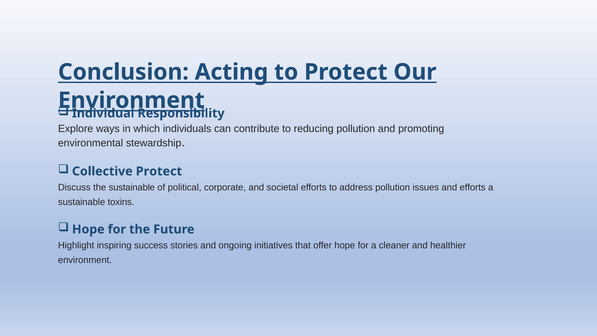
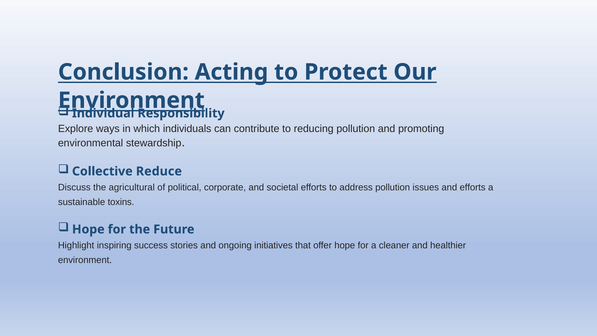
Collective Protect: Protect -> Reduce
the sustainable: sustainable -> agricultural
